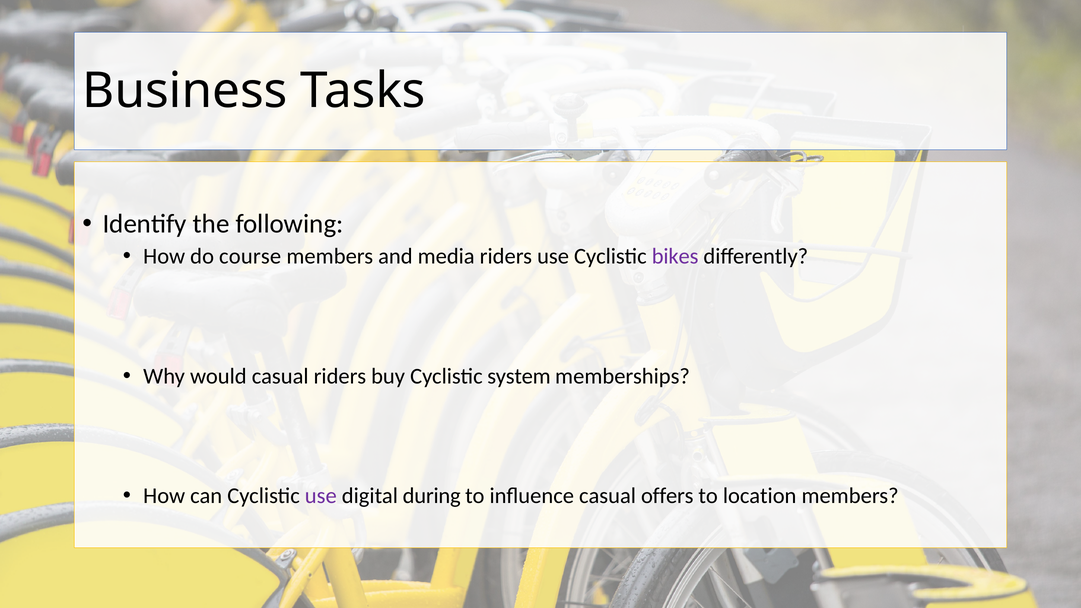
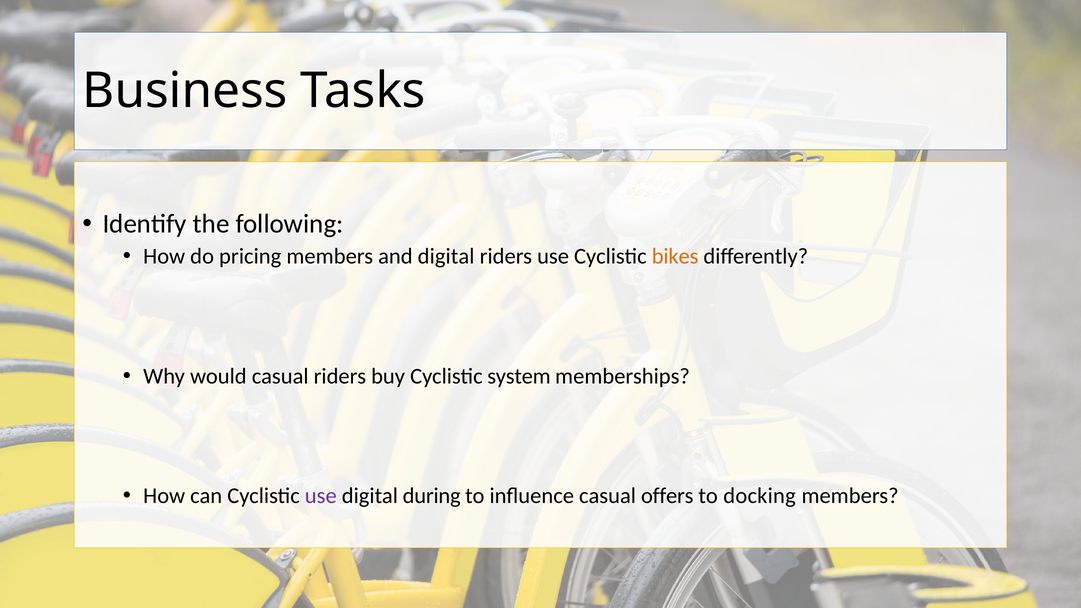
course: course -> pricing
and media: media -> digital
bikes colour: purple -> orange
location: location -> docking
